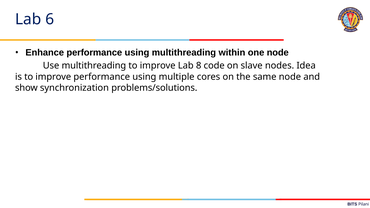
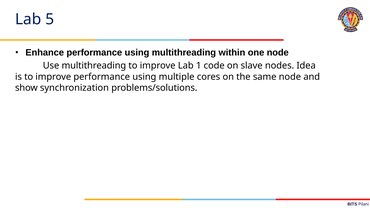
6: 6 -> 5
8: 8 -> 1
